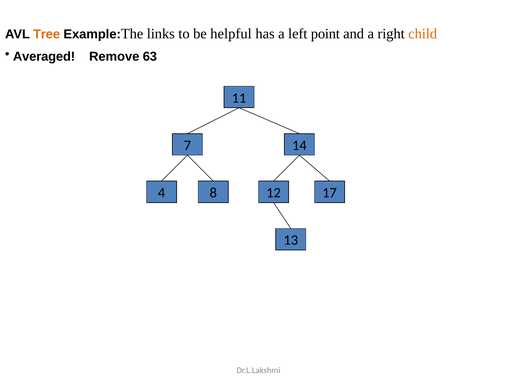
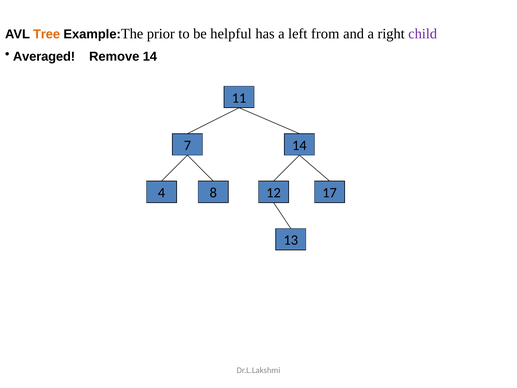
links: links -> prior
point: point -> from
child colour: orange -> purple
Remove 63: 63 -> 14
